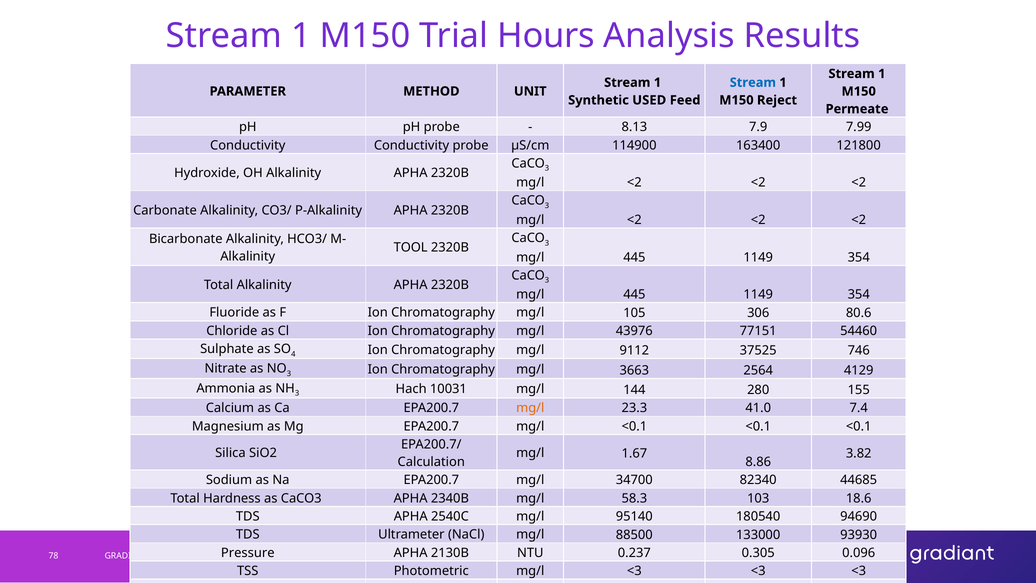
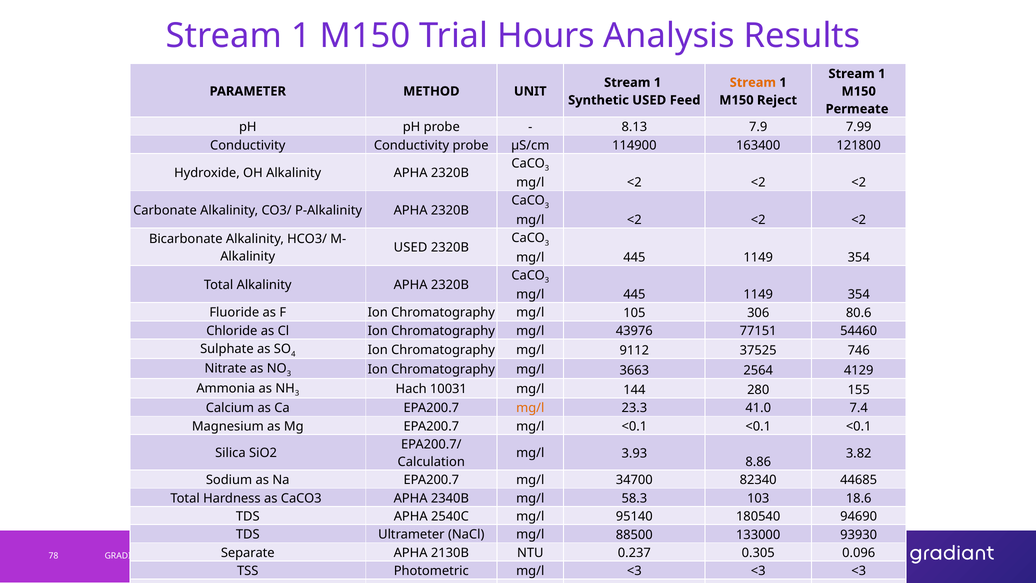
Stream at (753, 83) colour: blue -> orange
TOOL at (411, 248): TOOL -> USED
1.67: 1.67 -> 3.93
Pressure: Pressure -> Separate
